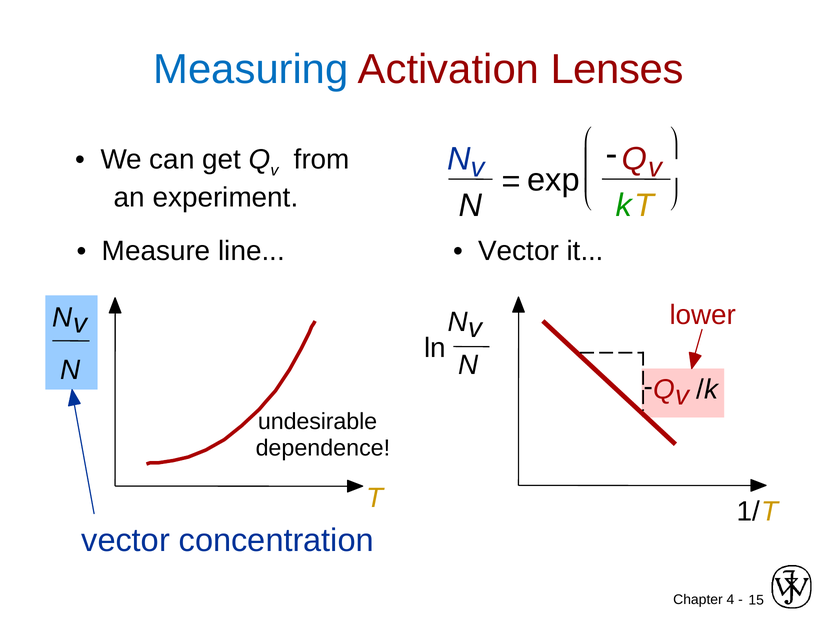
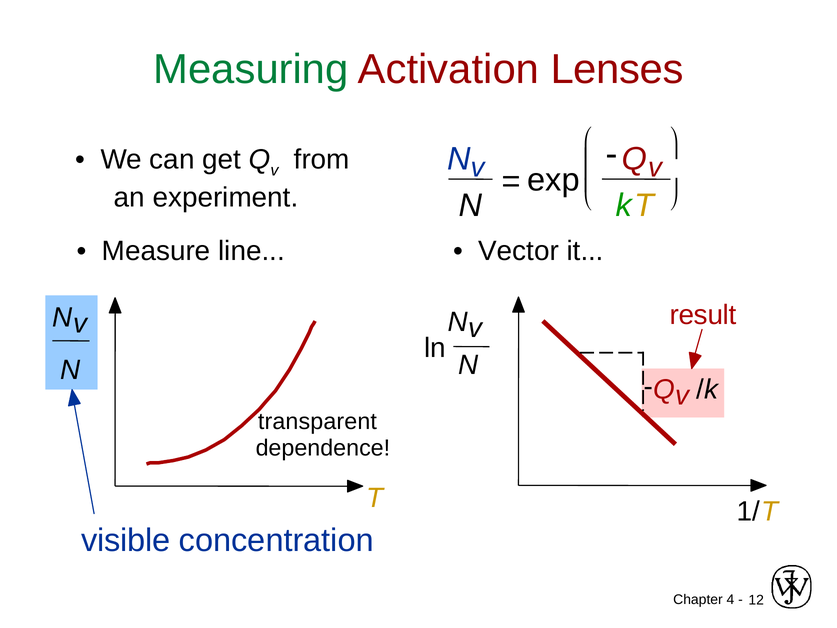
Measuring colour: blue -> green
lower: lower -> result
undesirable: undesirable -> transparent
vector at (126, 540): vector -> visible
15: 15 -> 12
